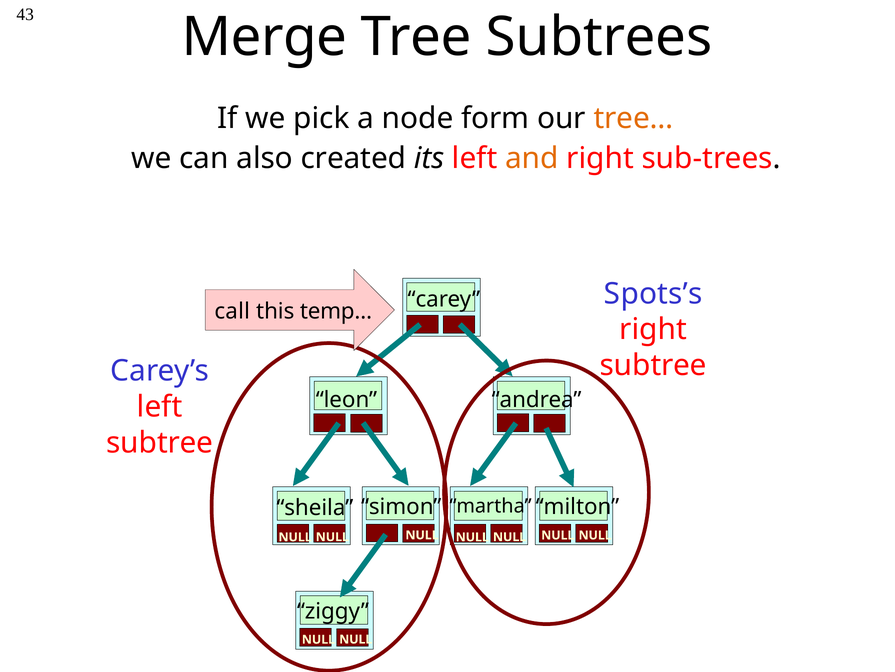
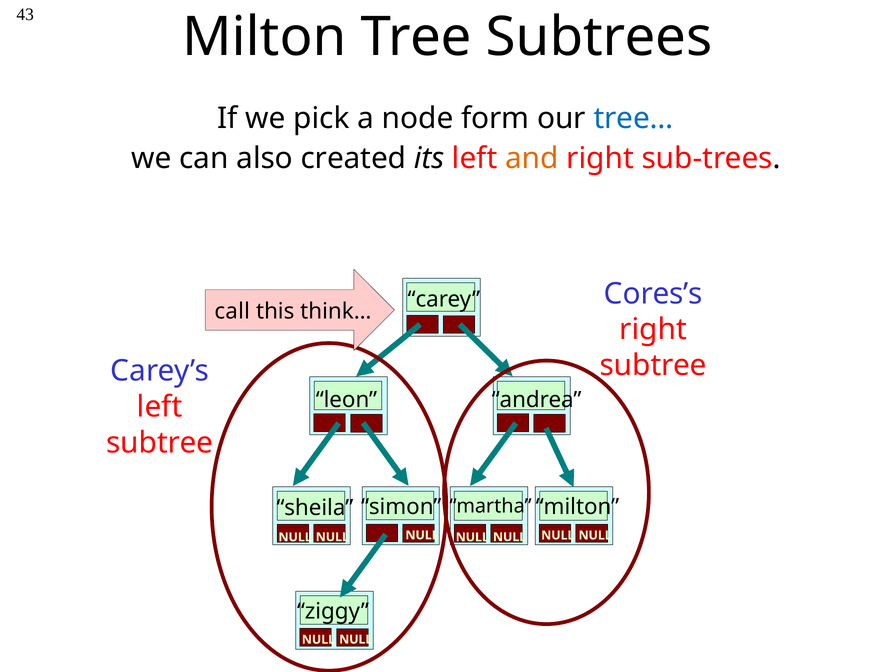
Merge at (265, 37): Merge -> Milton
tree… colour: orange -> blue
Spots’s: Spots’s -> Cores’s
temp…: temp… -> think…
